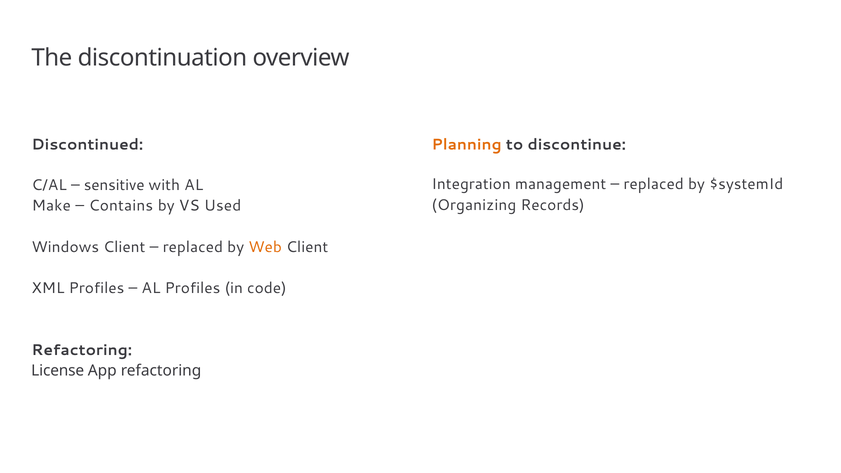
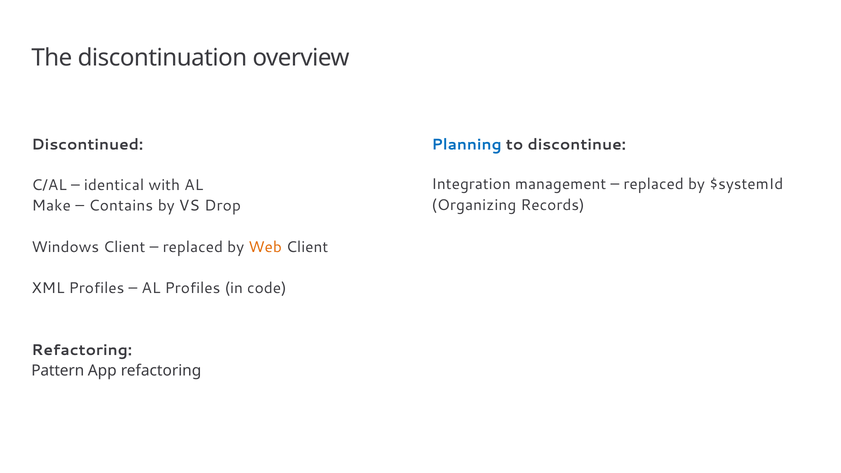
Planning colour: orange -> blue
sensitive: sensitive -> identical
Used: Used -> Drop
License: License -> Pattern
